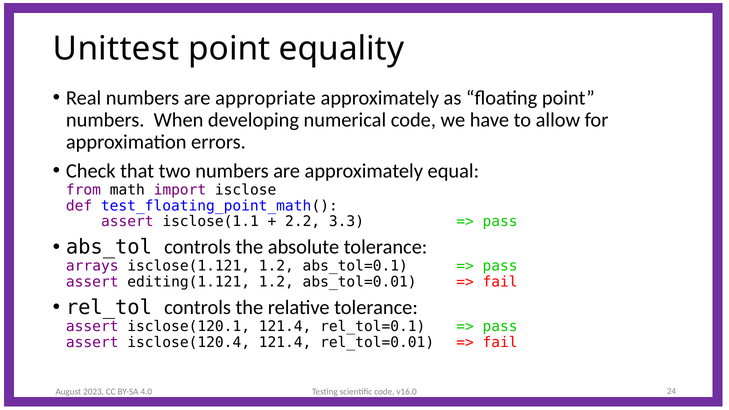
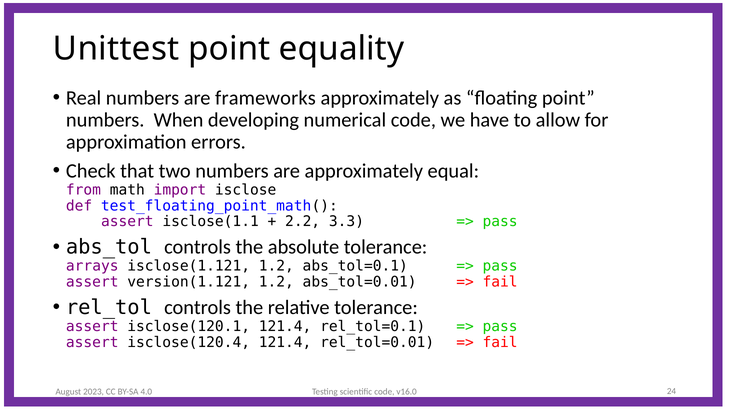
appropriate: appropriate -> frameworks
editing(1.121: editing(1.121 -> version(1.121
